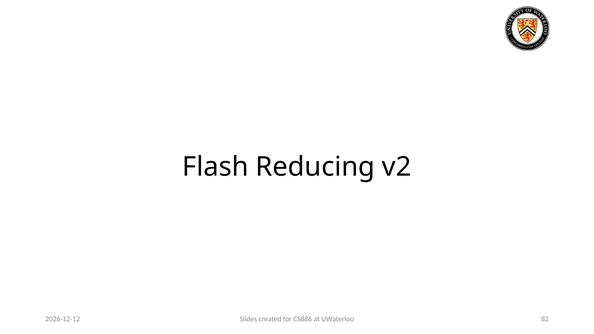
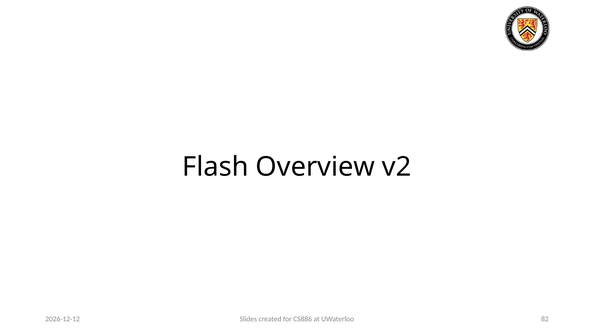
Reducing: Reducing -> Overview
